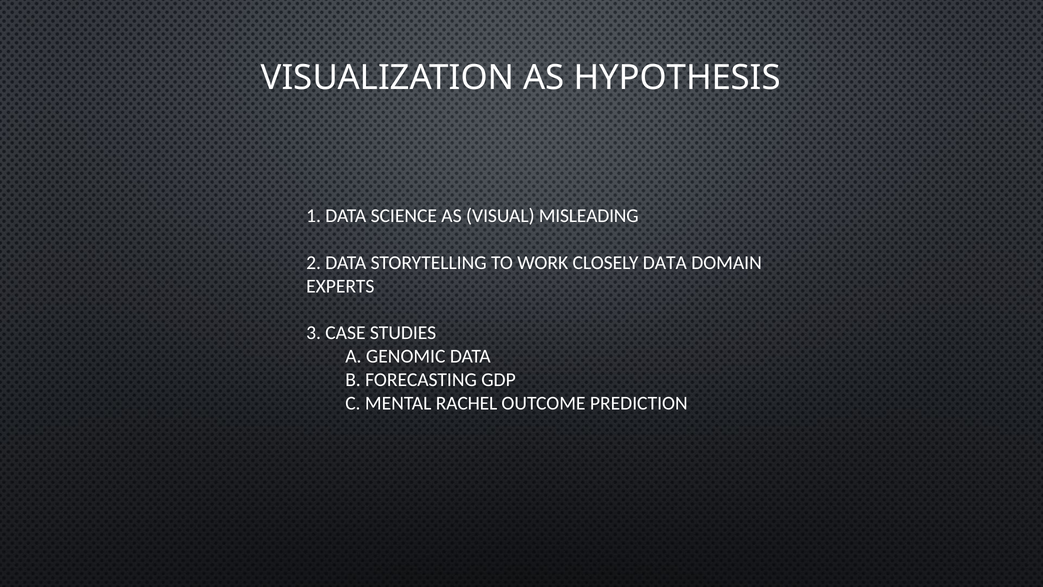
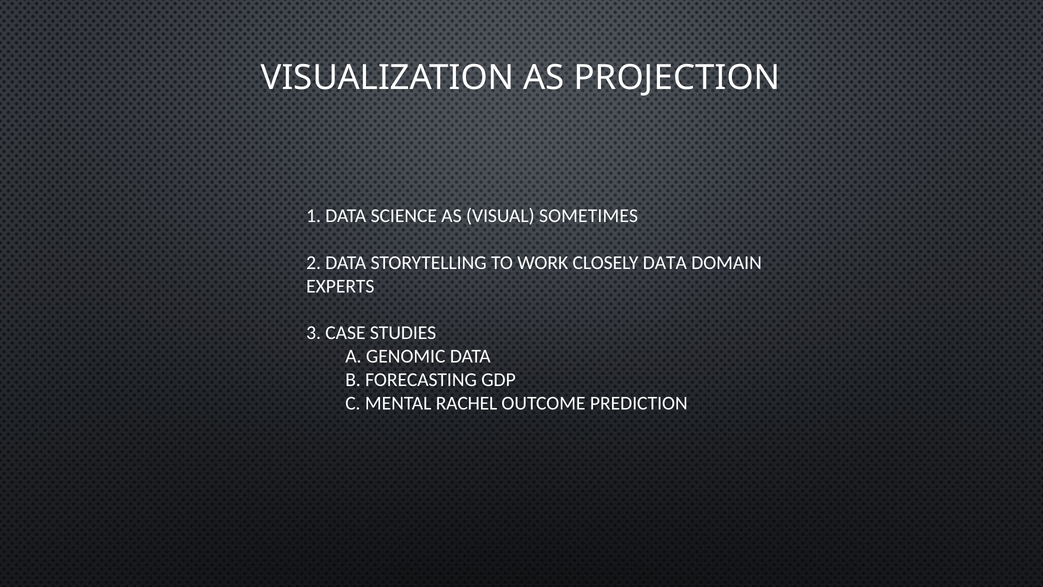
HYPOTHESIS: HYPOTHESIS -> PROJECTION
MISLEADING: MISLEADING -> SOMETIMES
